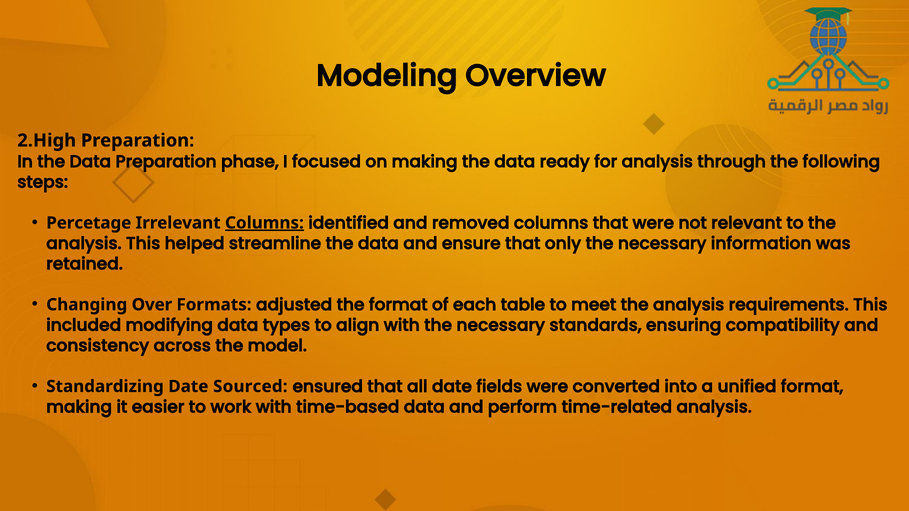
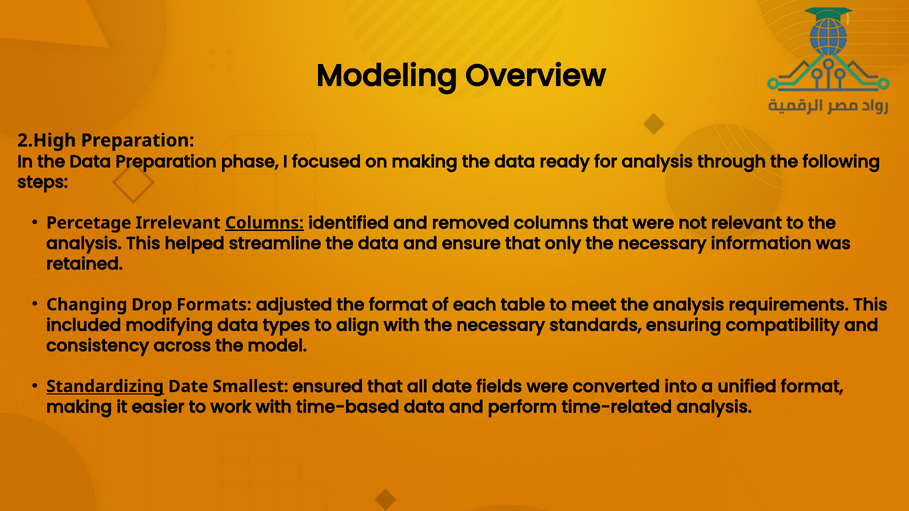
Over: Over -> Drop
Standardizing underline: none -> present
Sourced: Sourced -> Smallest
